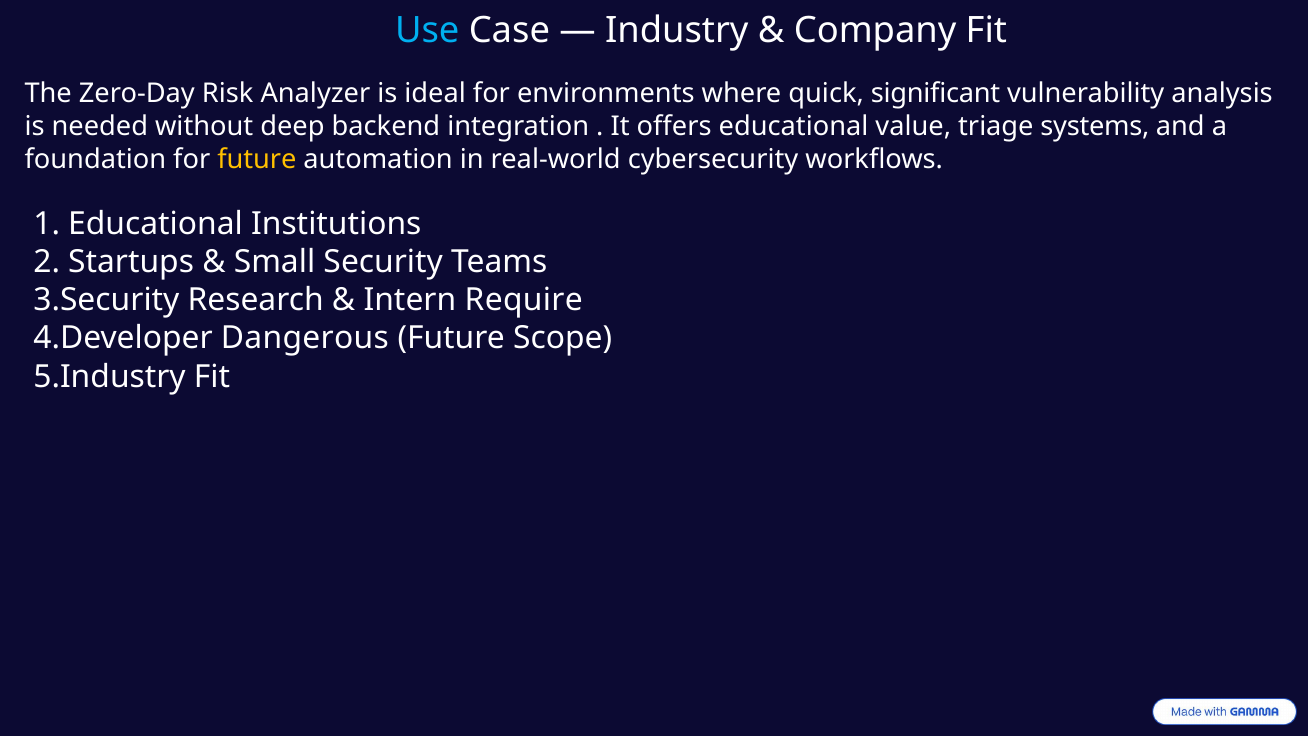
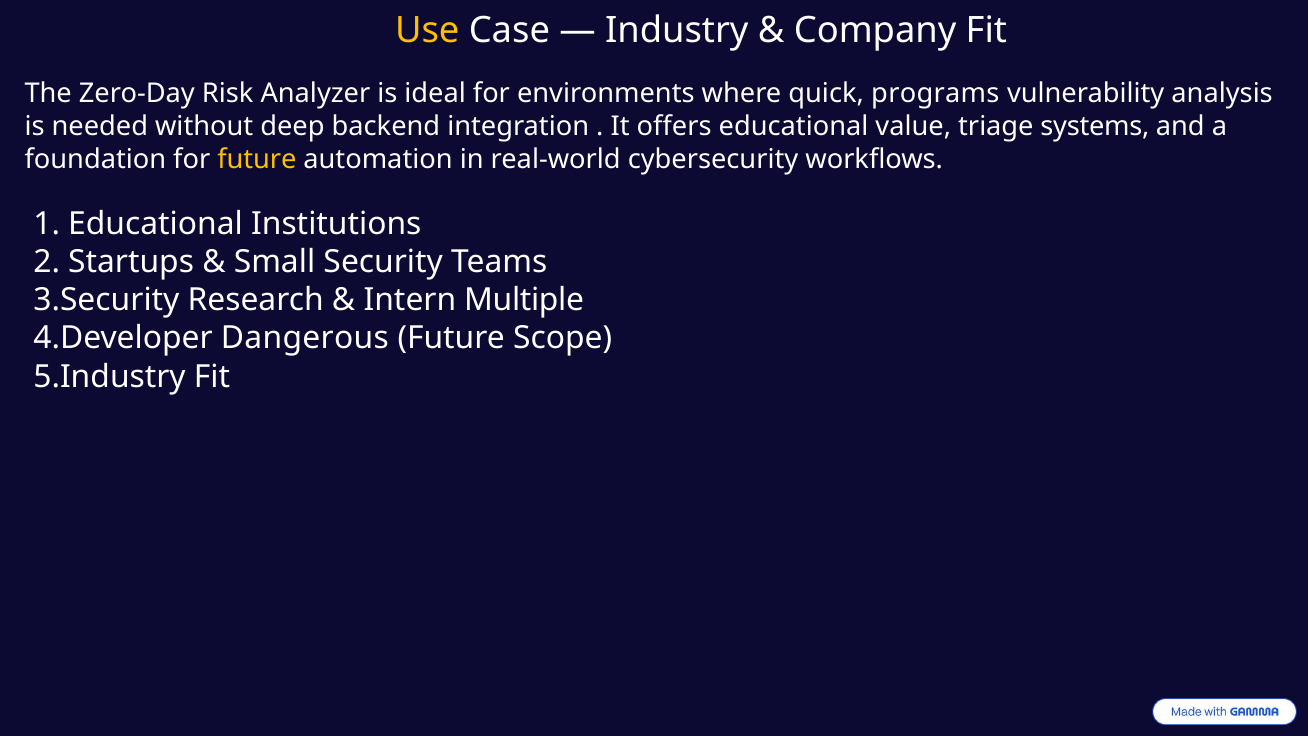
Use colour: light blue -> yellow
significant: significant -> programs
Require: Require -> Multiple
